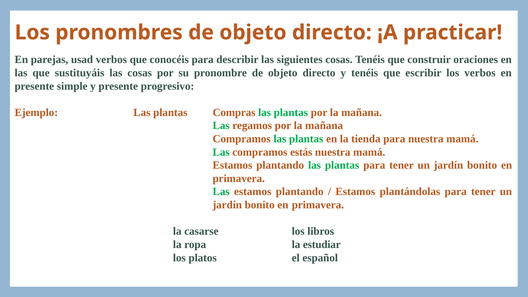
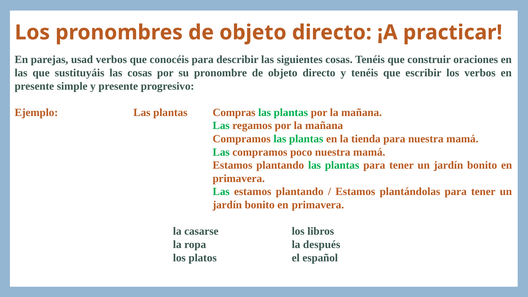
estás: estás -> poco
estudiar: estudiar -> después
